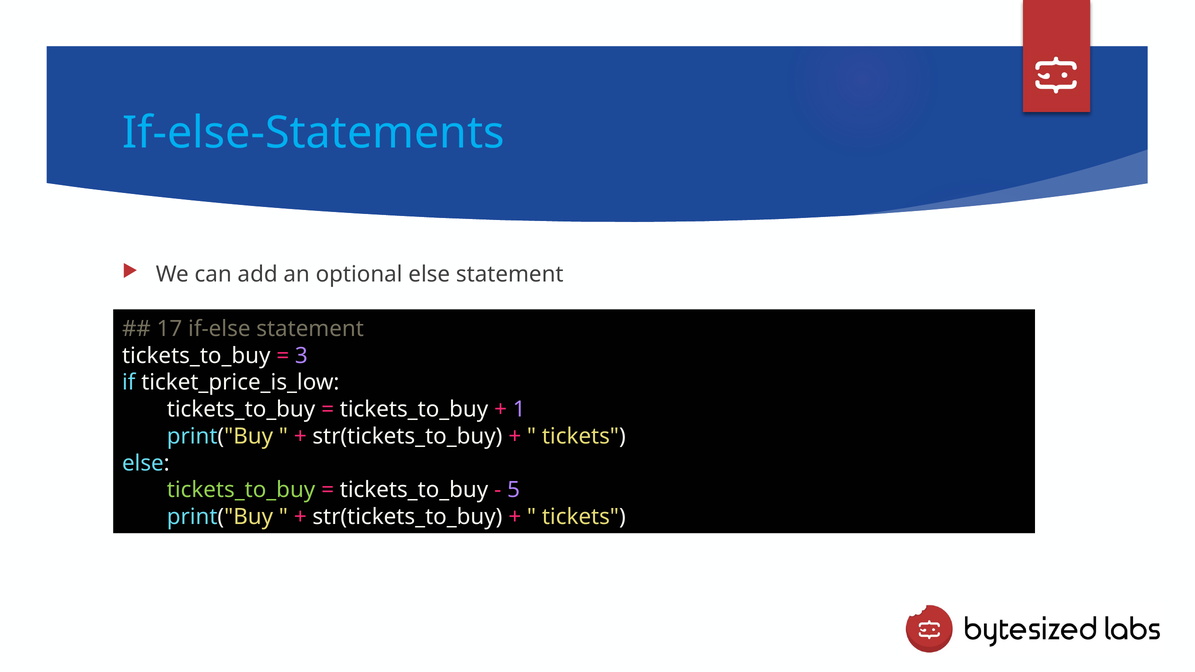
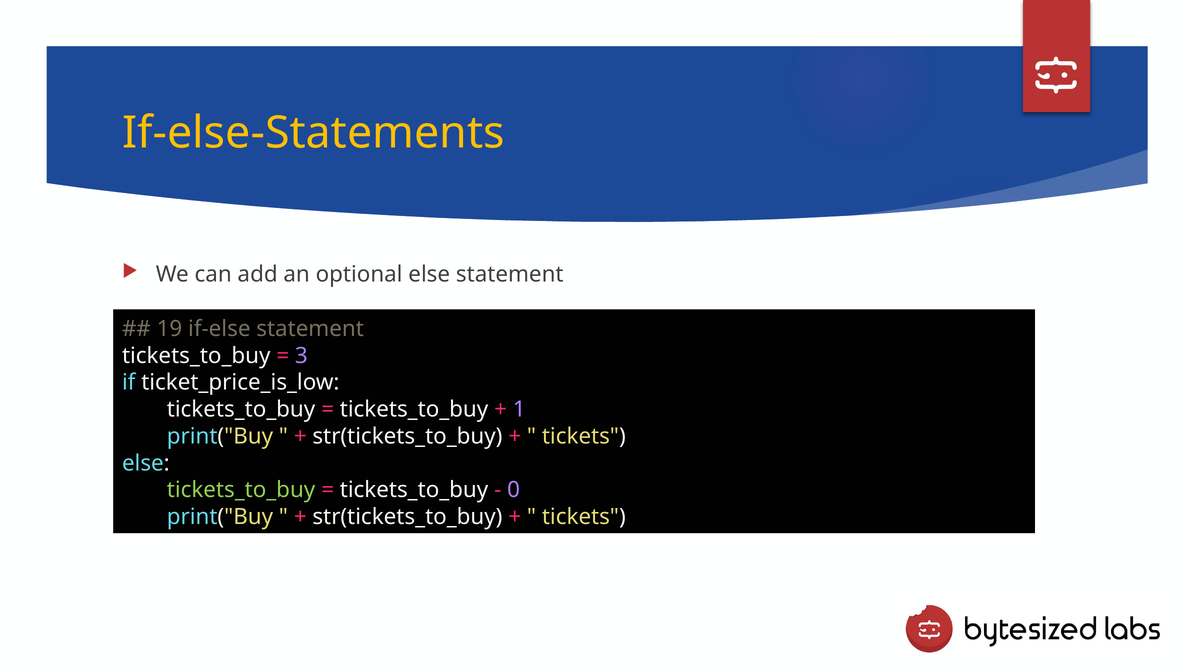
If-else-Statements colour: light blue -> yellow
17: 17 -> 19
5: 5 -> 0
